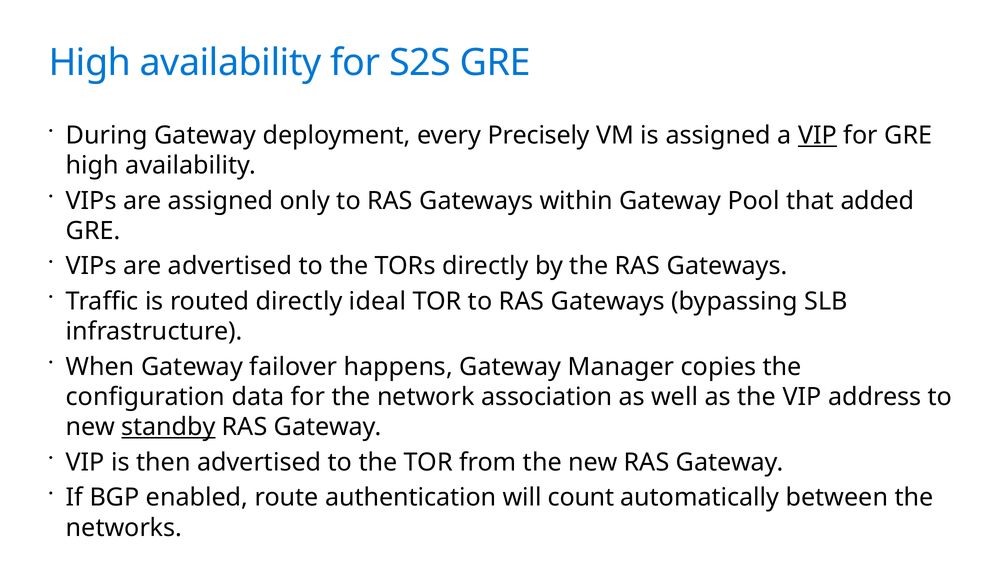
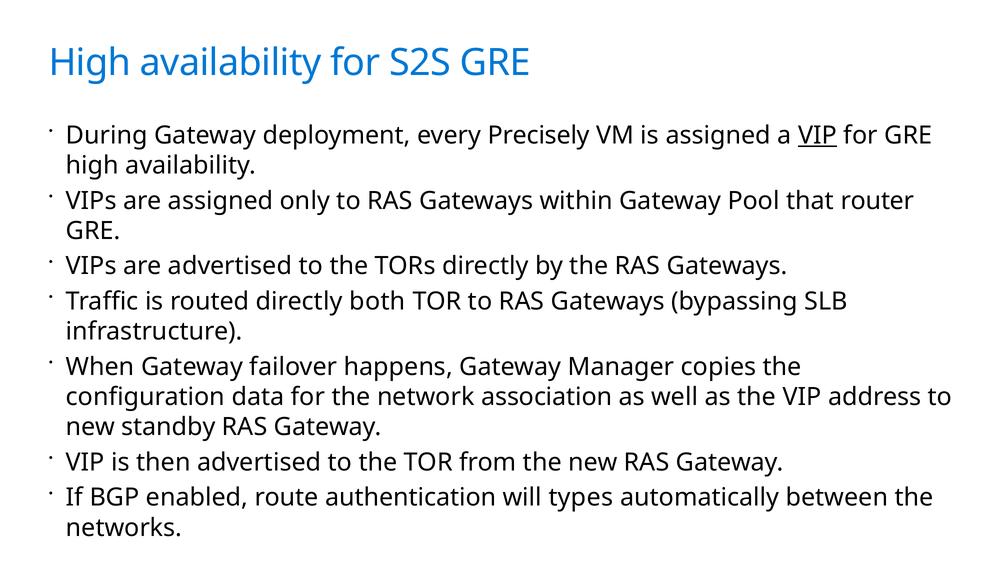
added: added -> router
ideal: ideal -> both
standby underline: present -> none
count: count -> types
